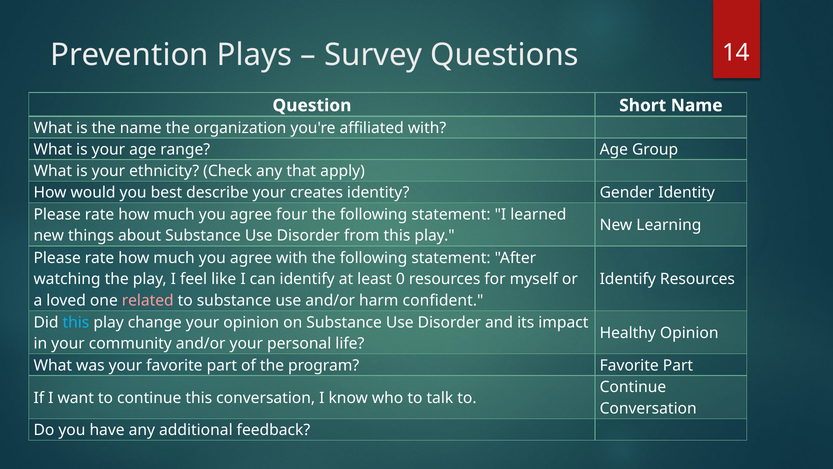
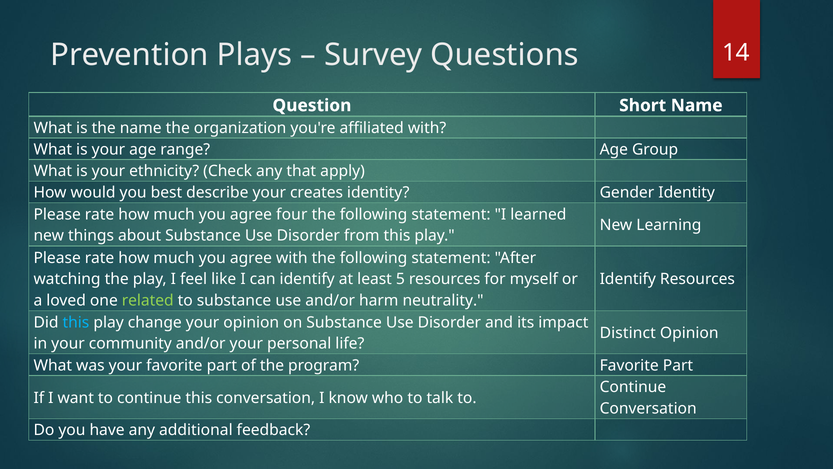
0: 0 -> 5
related colour: pink -> light green
confident: confident -> neutrality
Healthy: Healthy -> Distinct
